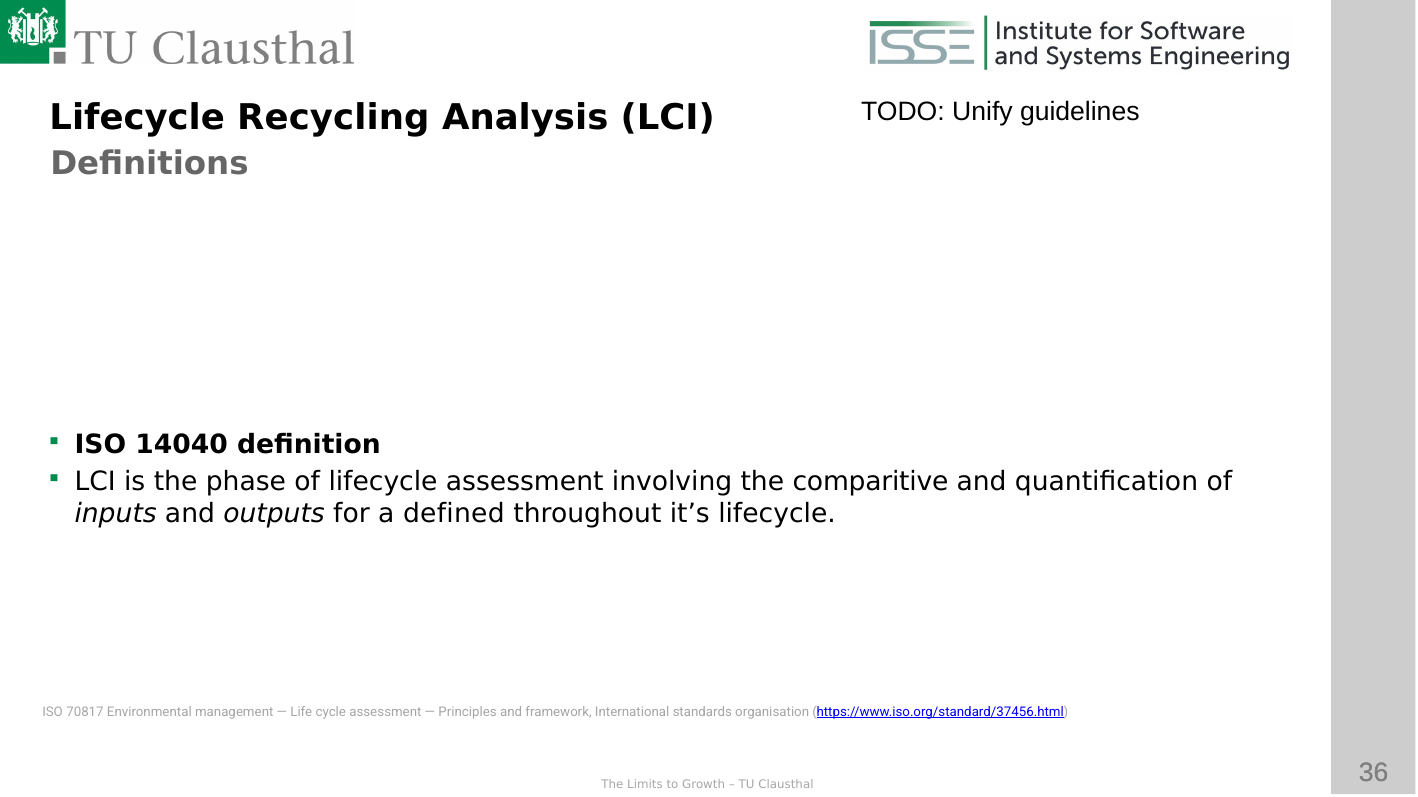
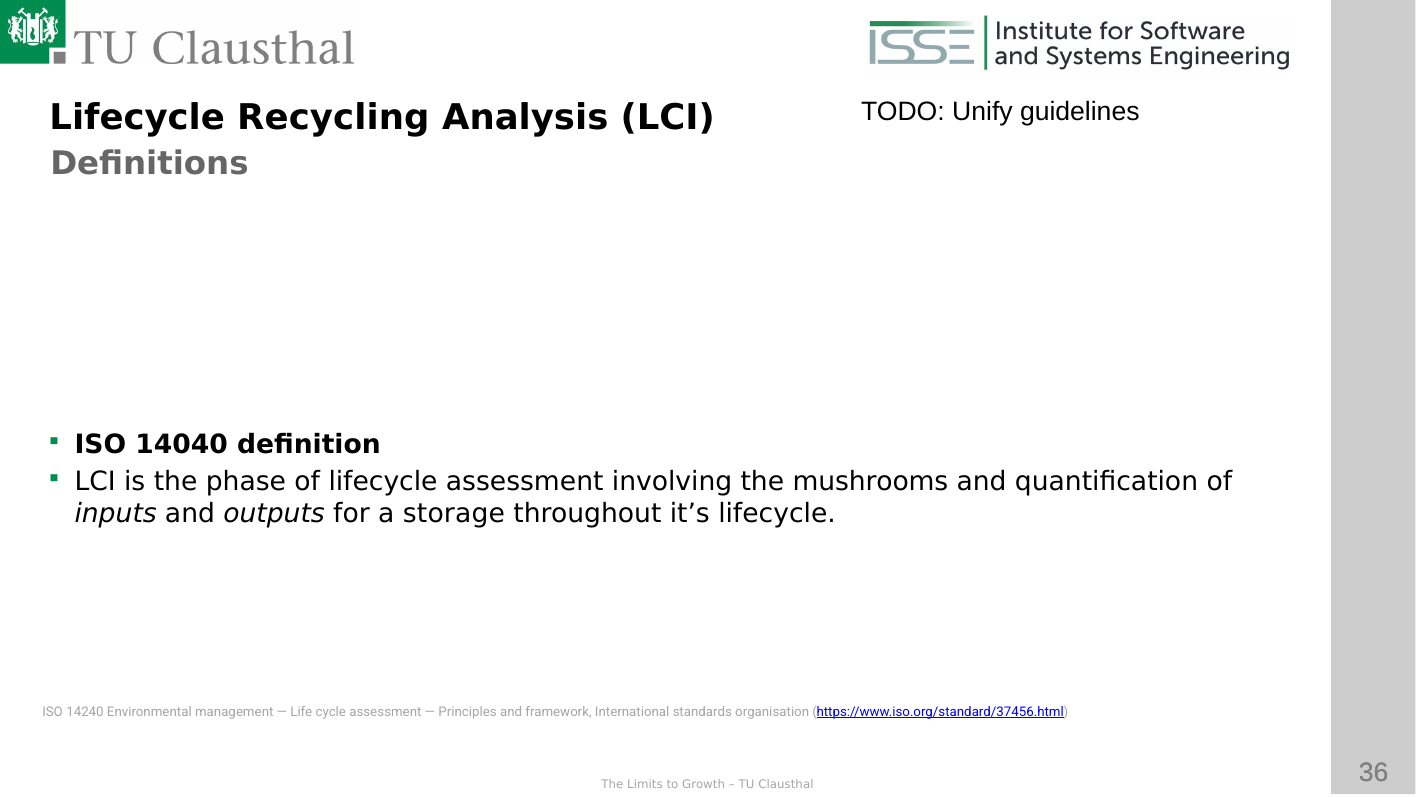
comparitive: comparitive -> mushrooms
defined: defined -> storage
70817: 70817 -> 14240
